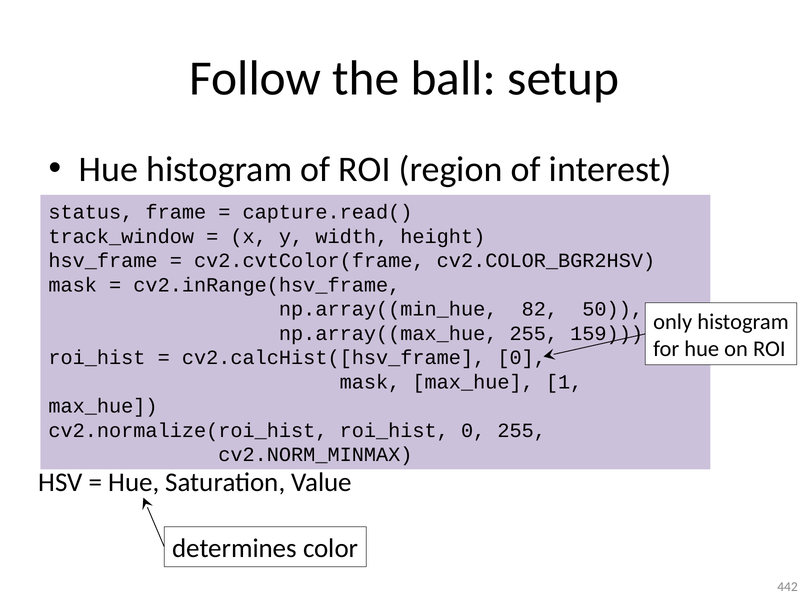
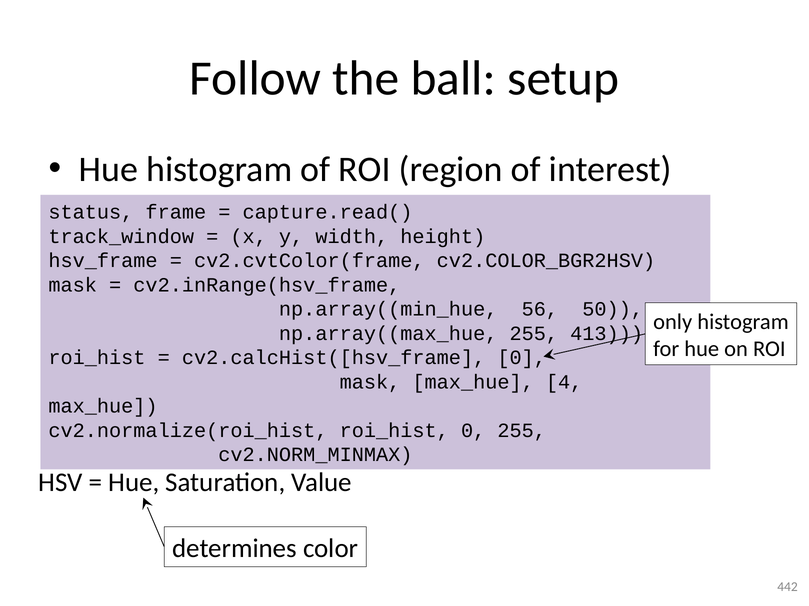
82: 82 -> 56
159: 159 -> 413
1: 1 -> 4
